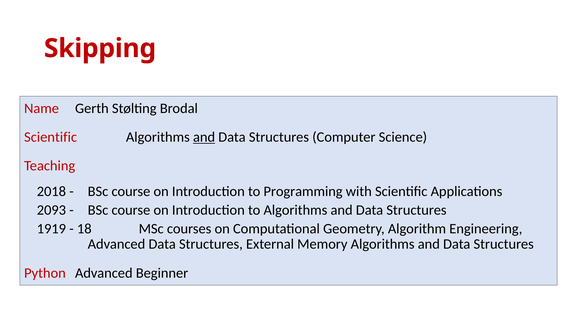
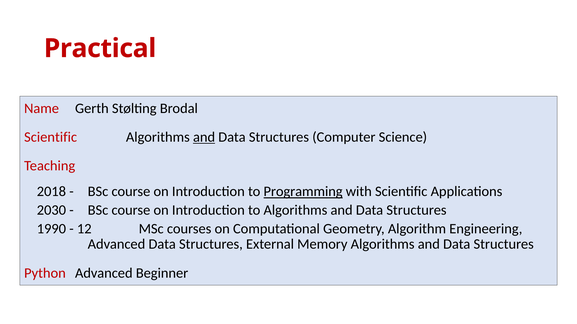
Skipping: Skipping -> Practical
Programming underline: none -> present
2093: 2093 -> 2030
1919: 1919 -> 1990
18: 18 -> 12
